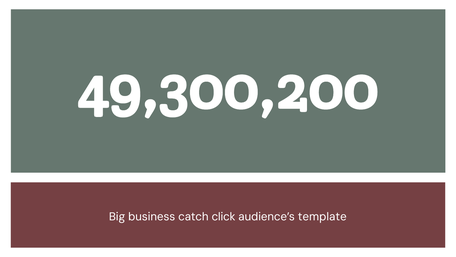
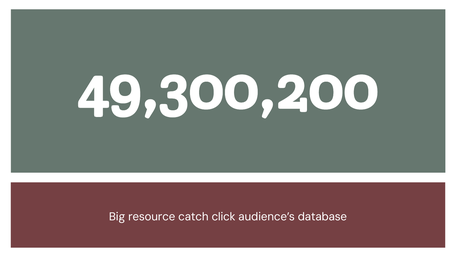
business: business -> resource
template: template -> database
